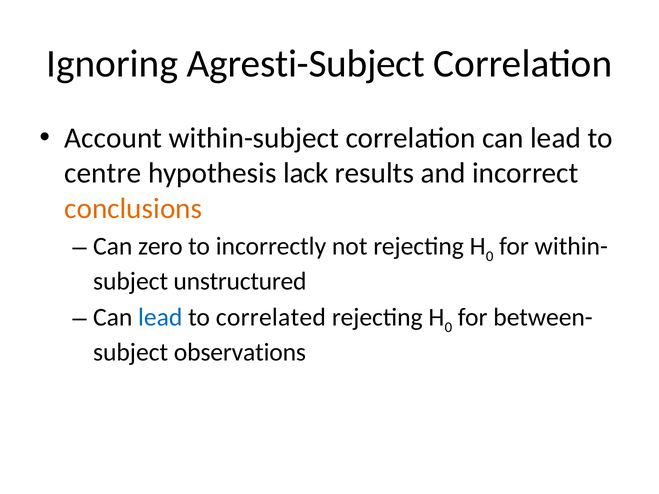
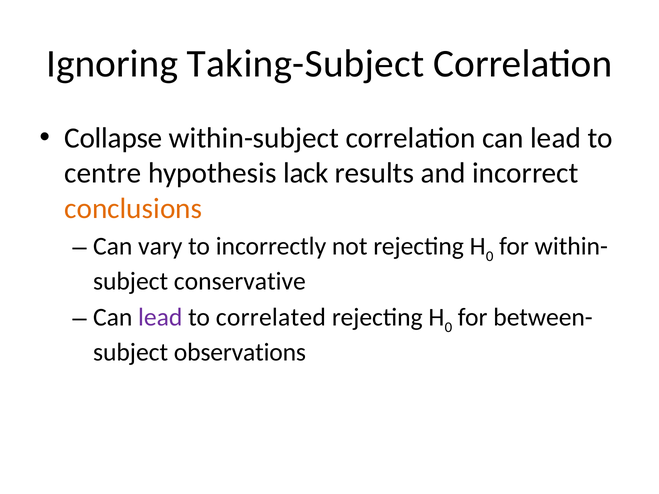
Agresti-Subject: Agresti-Subject -> Taking-Subject
Account: Account -> Collapse
zero: zero -> vary
unstructured: unstructured -> conservative
lead at (160, 317) colour: blue -> purple
